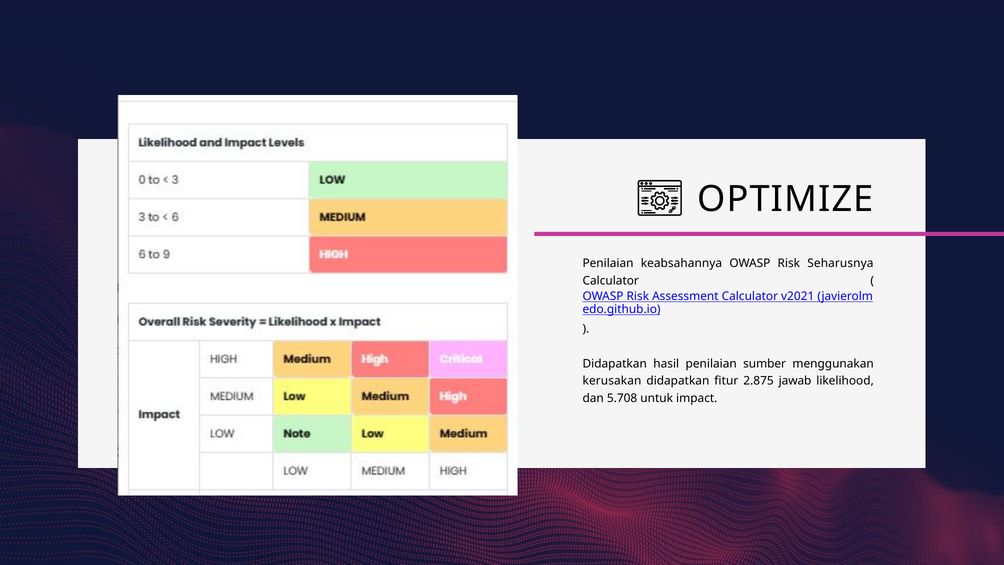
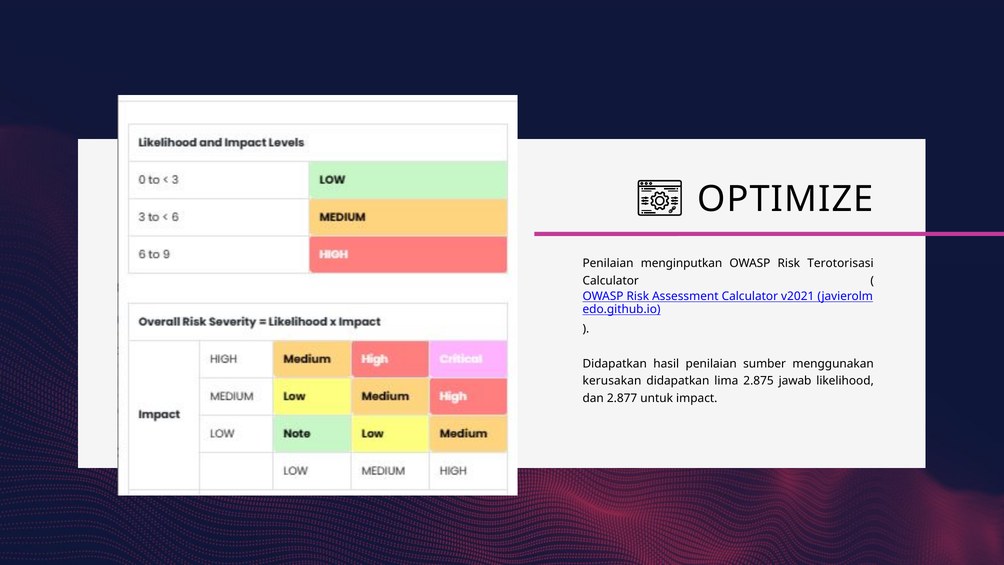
keabsahannya: keabsahannya -> menginputkan
Seharusnya: Seharusnya -> Terotorisasi
fitur: fitur -> lima
5.708: 5.708 -> 2.877
